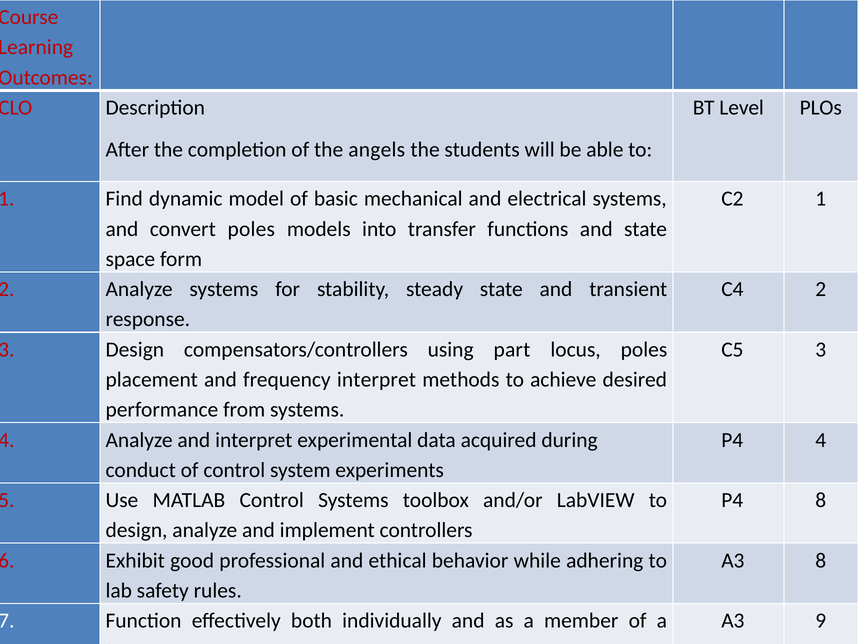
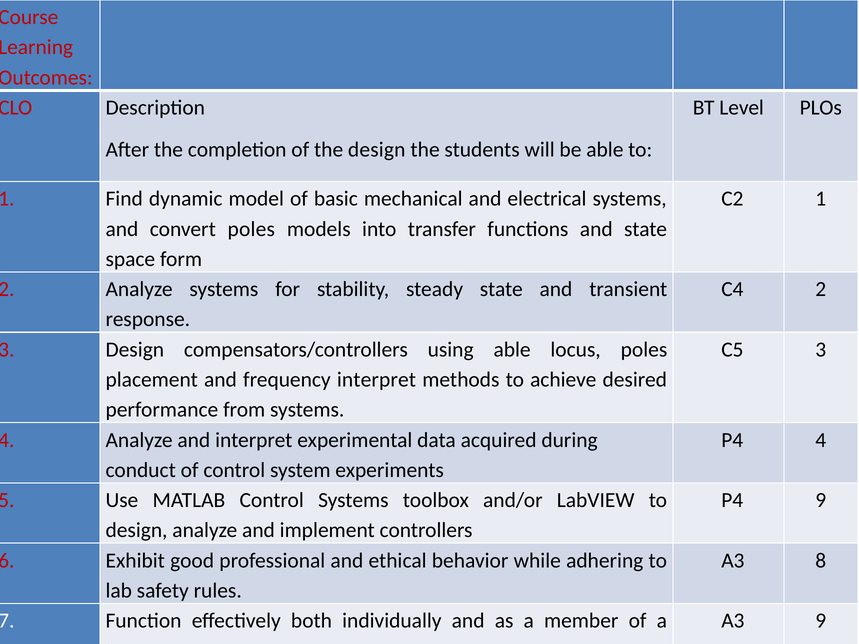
the angels: angels -> design
using part: part -> able
P4 8: 8 -> 9
